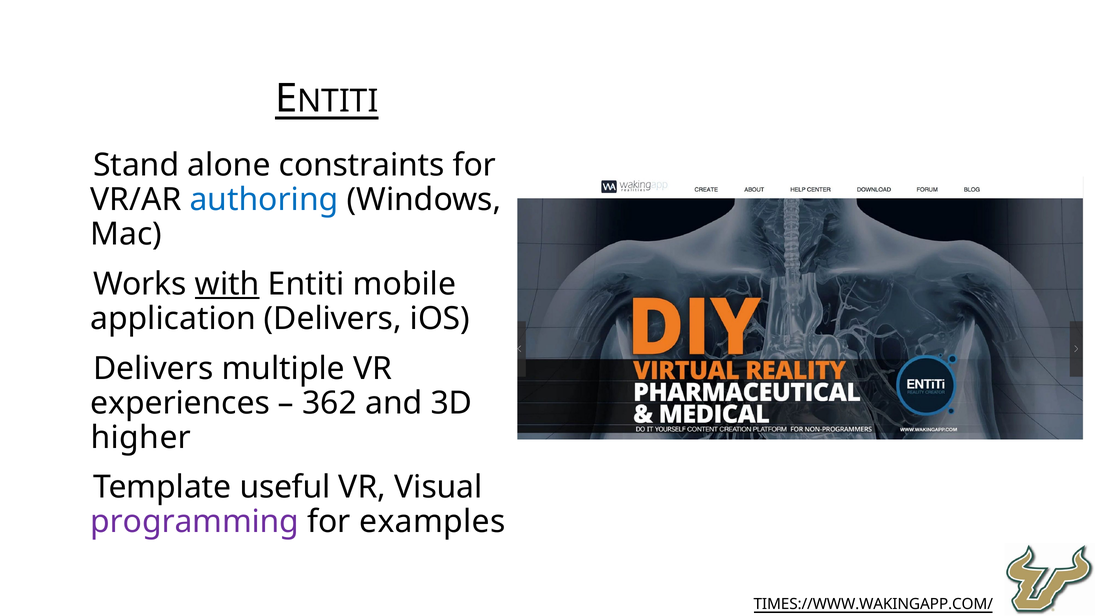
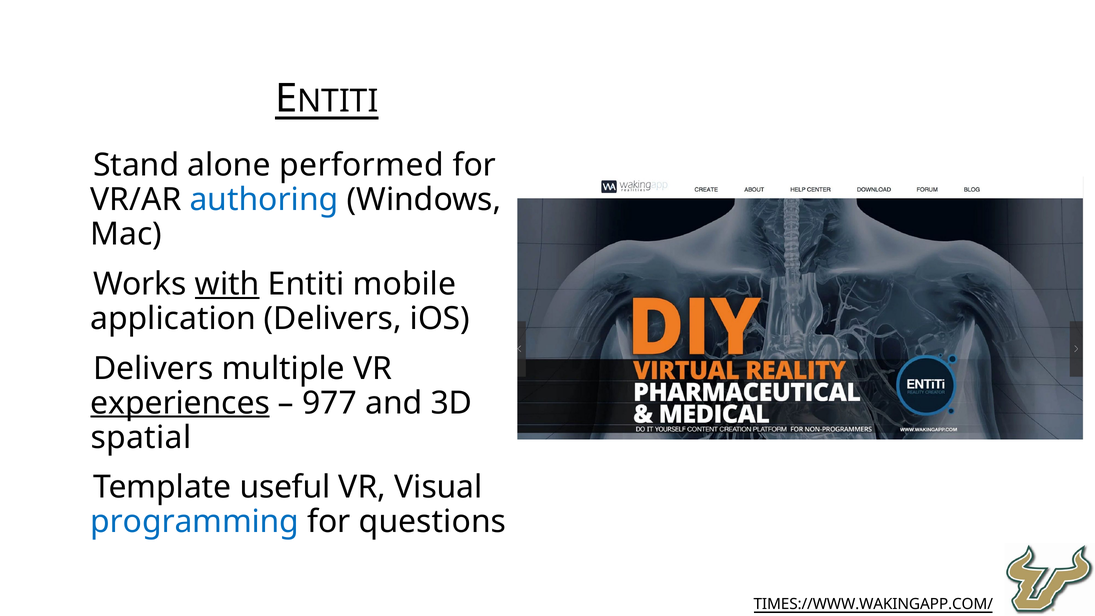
constraints: constraints -> performed
experiences underline: none -> present
362: 362 -> 977
higher: higher -> spatial
programming colour: purple -> blue
examples: examples -> questions
